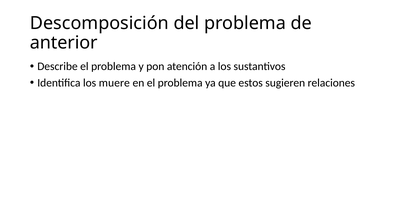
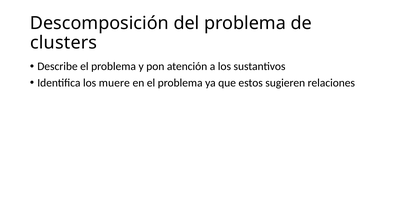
anterior: anterior -> clusters
